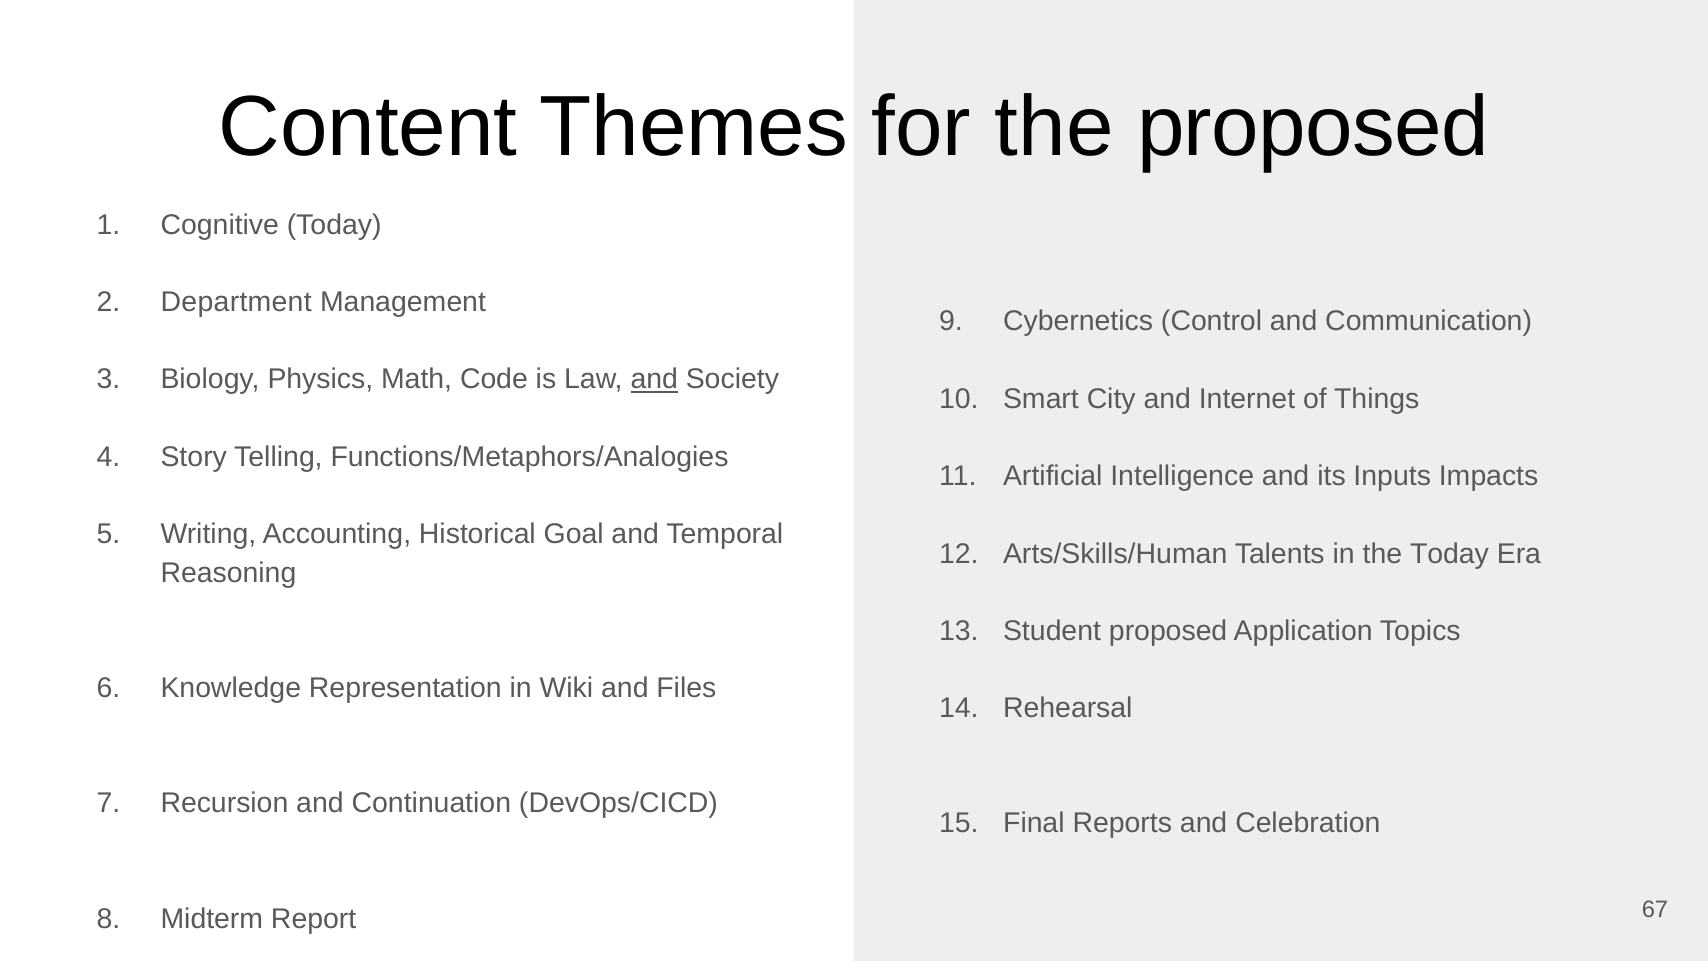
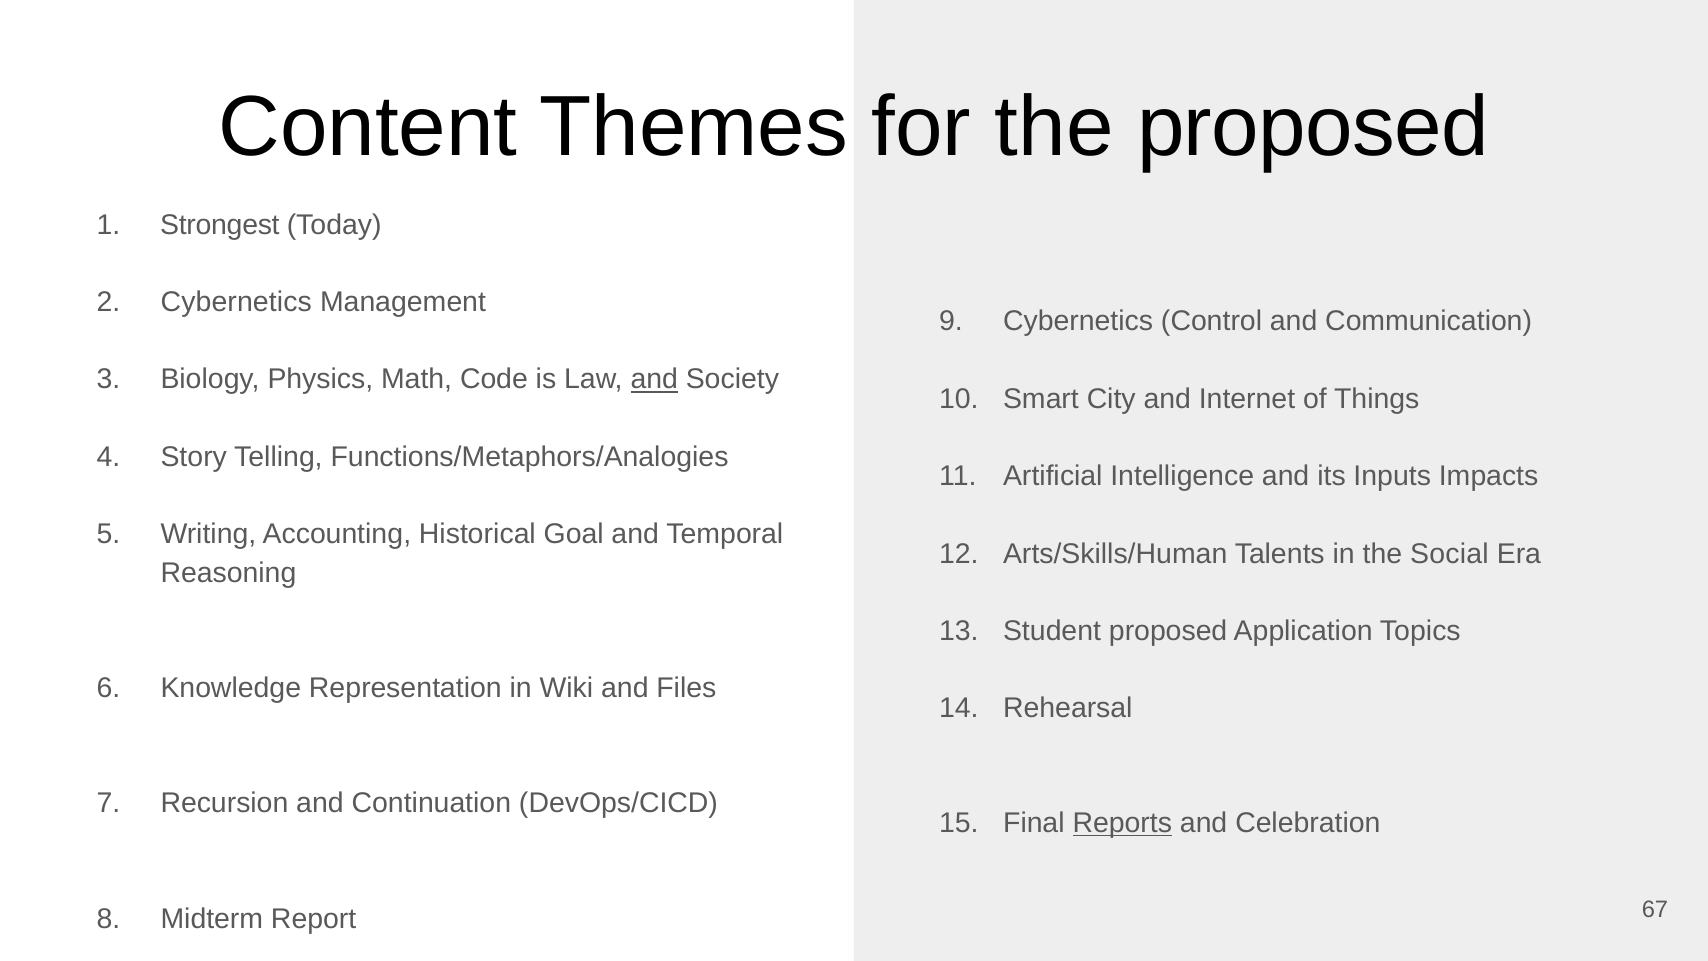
Cognitive: Cognitive -> Strongest
Department at (236, 302): Department -> Cybernetics
the Today: Today -> Social
Reports underline: none -> present
